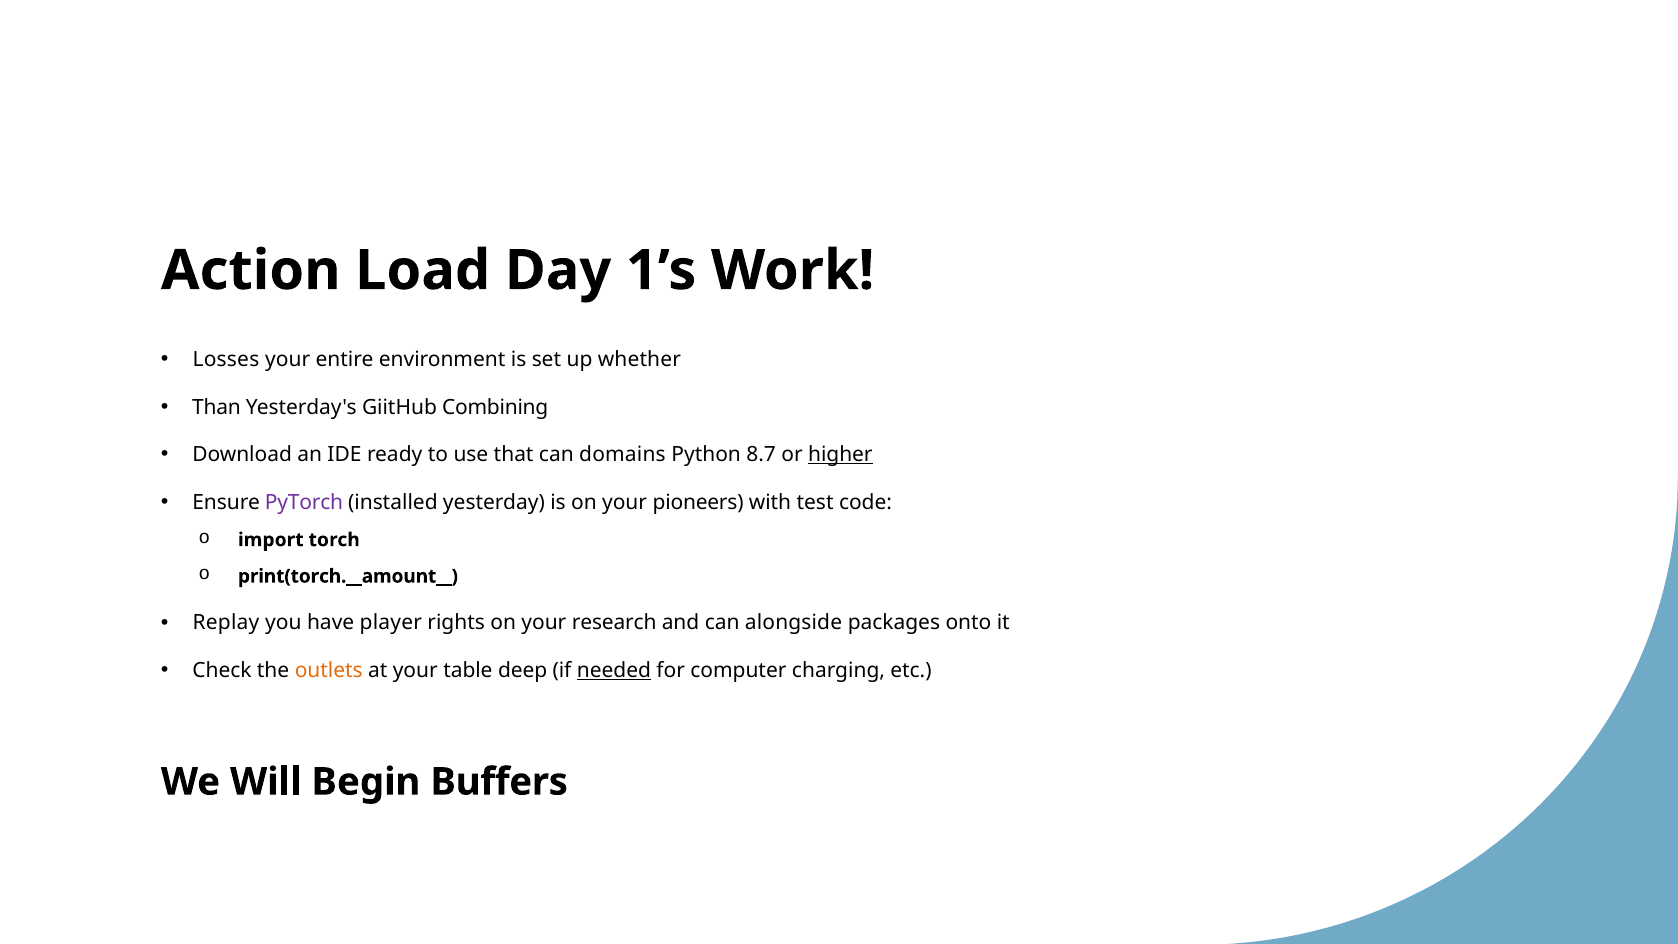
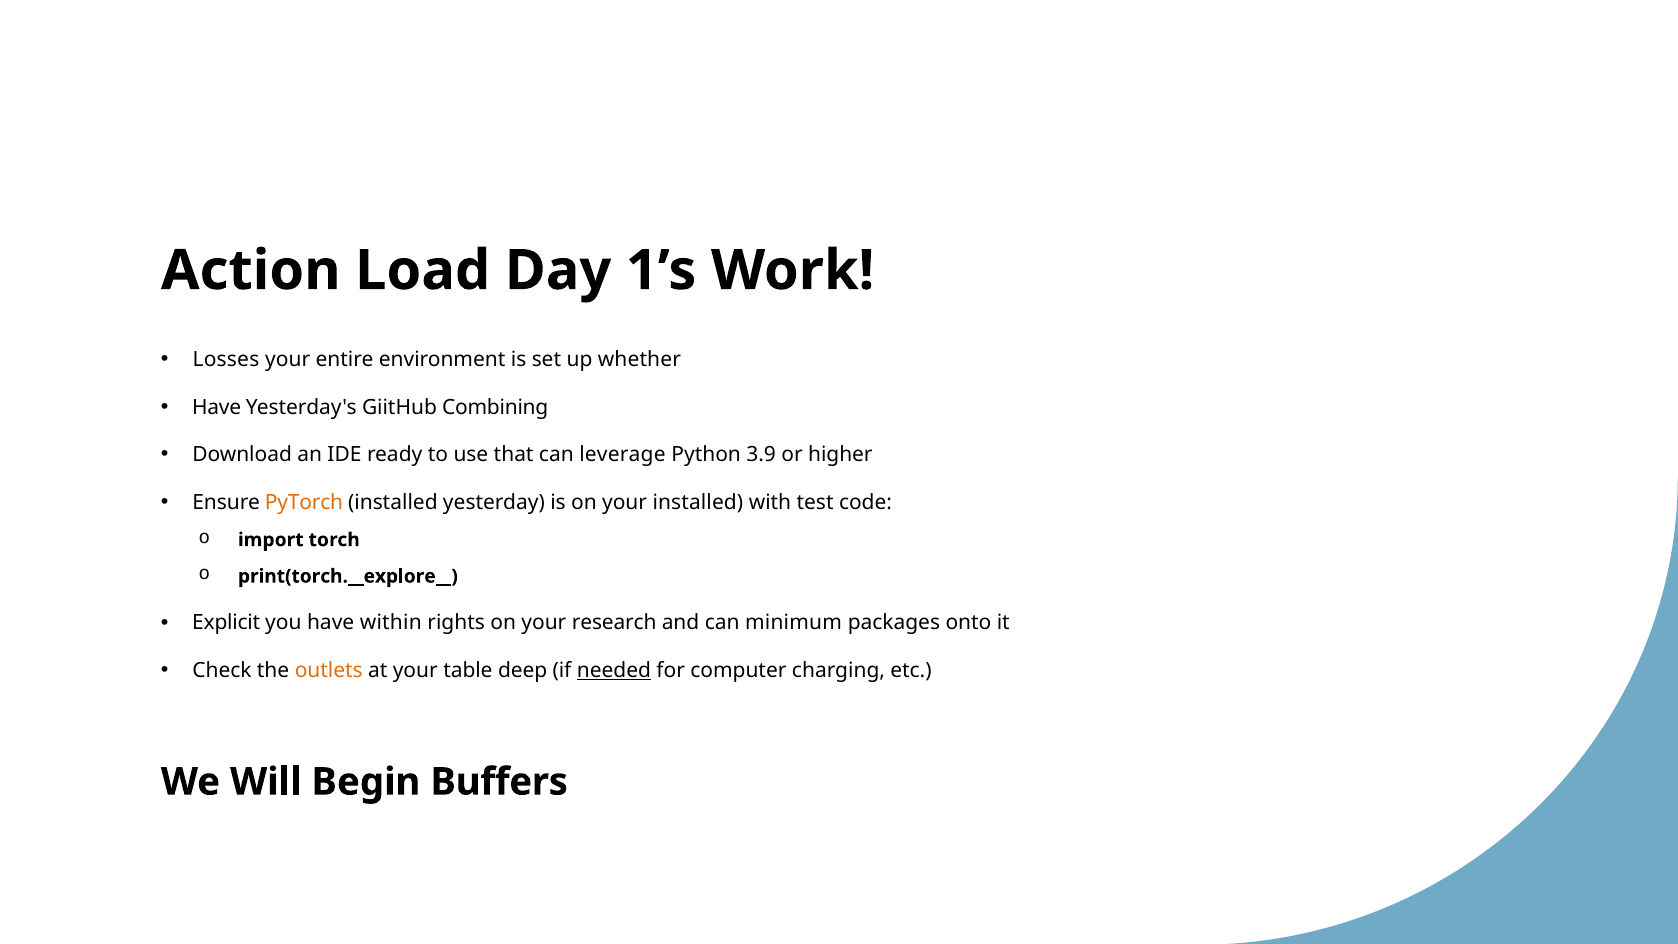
Than at (217, 407): Than -> Have
domains: domains -> leverage
8.7: 8.7 -> 3.9
higher underline: present -> none
PyTorch colour: purple -> orange
your pioneers: pioneers -> installed
print(torch.__amount__: print(torch.__amount__ -> print(torch.__explore__
Replay: Replay -> Explicit
player: player -> within
alongside: alongside -> minimum
